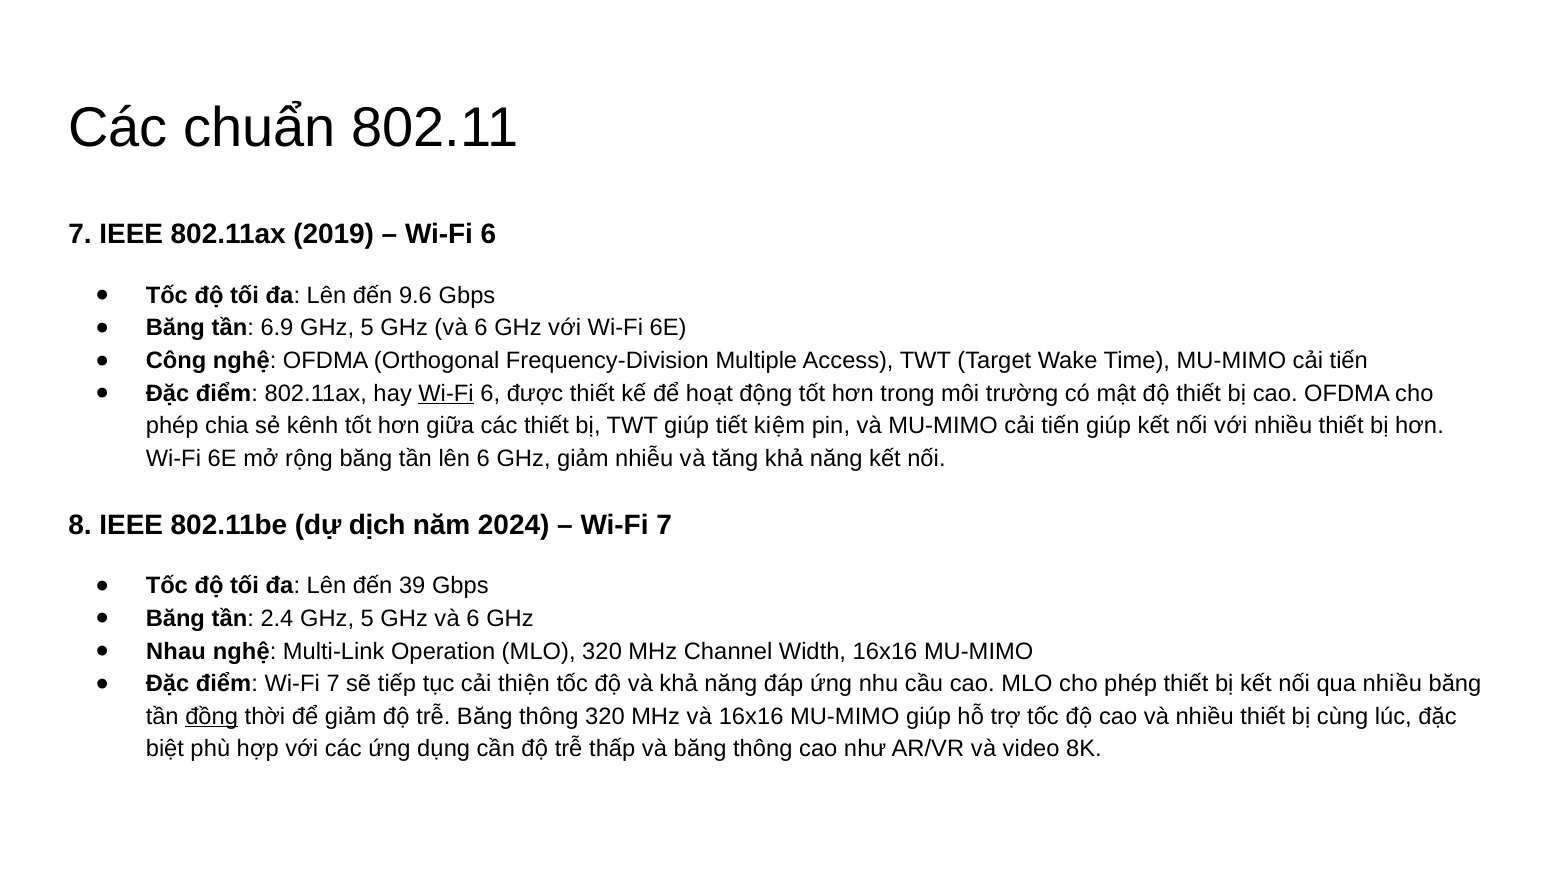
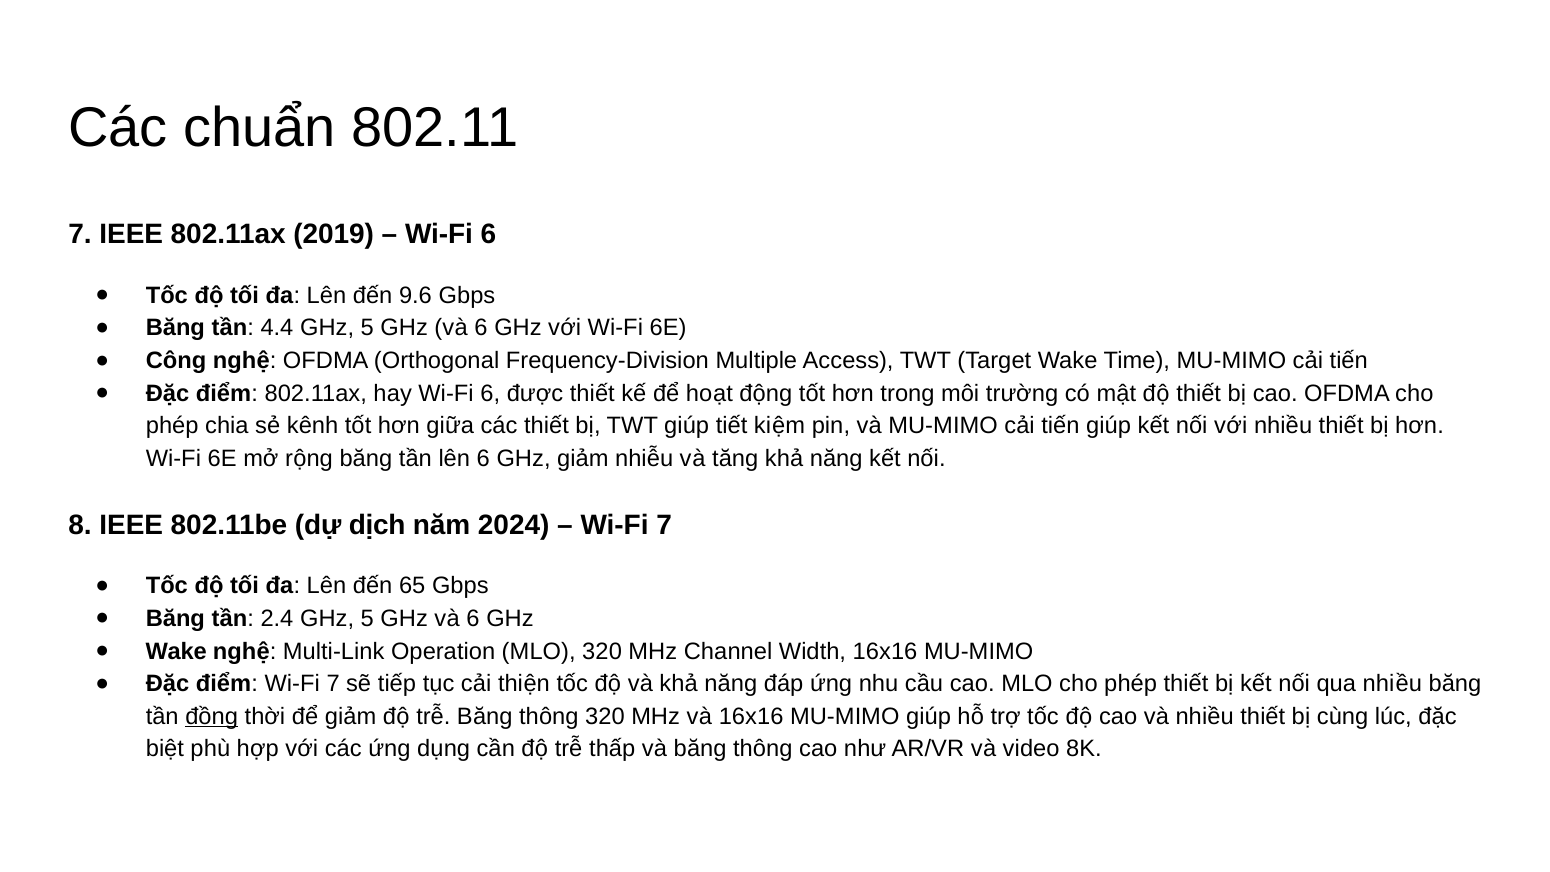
6.9: 6.9 -> 4.4
Wi-Fi at (446, 393) underline: present -> none
39: 39 -> 65
Nhau at (176, 651): Nhau -> Wake
